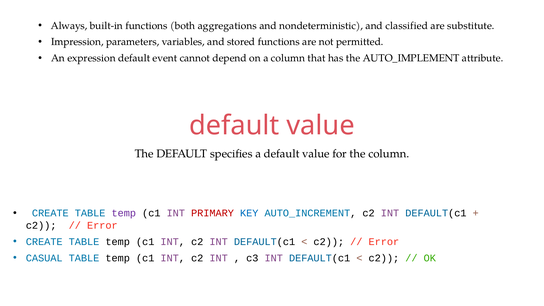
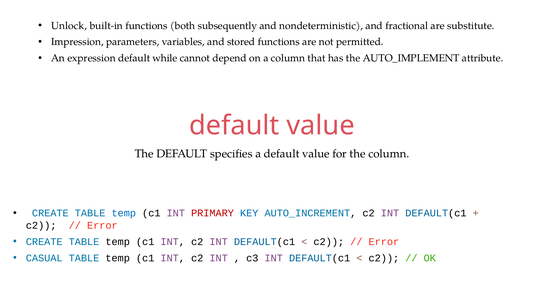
Always: Always -> Unlock
aggregations: aggregations -> subsequently
classified: classified -> fractional
event: event -> while
temp at (124, 213) colour: purple -> blue
